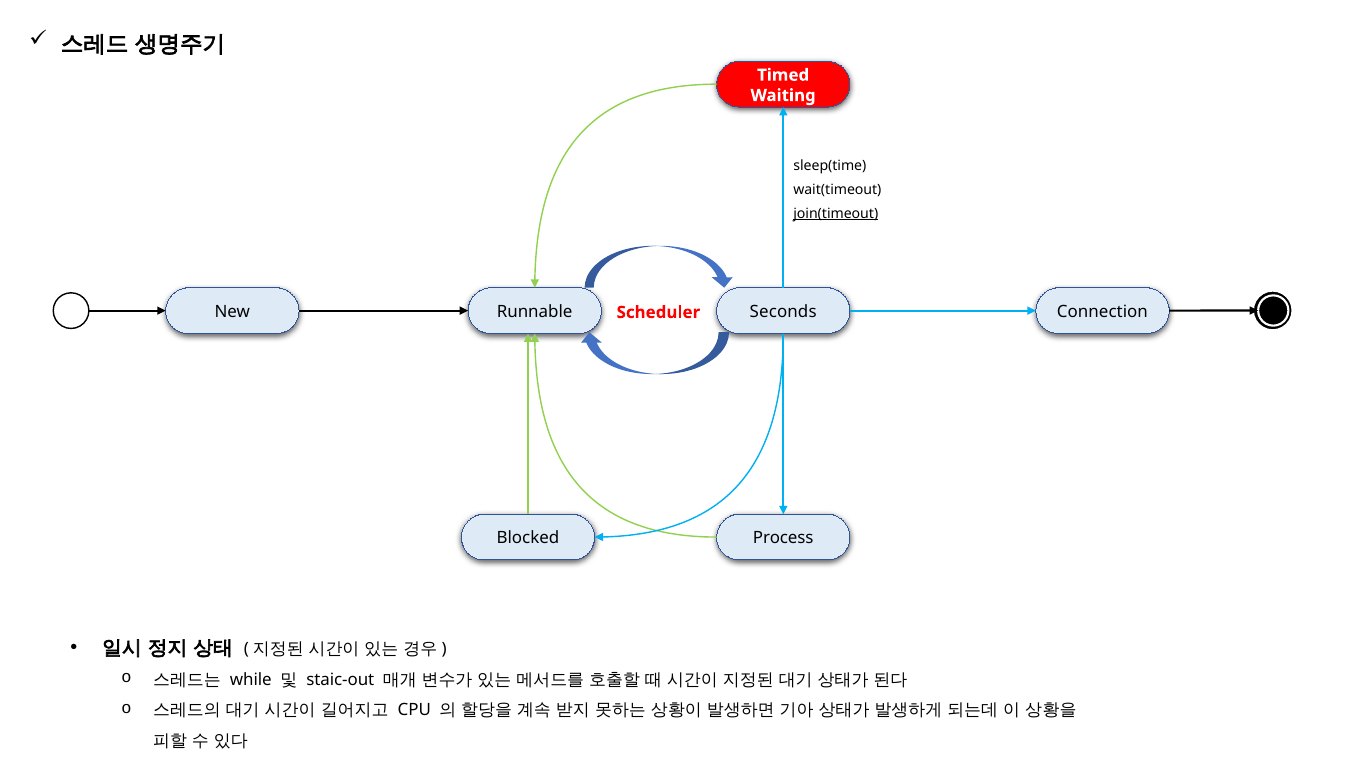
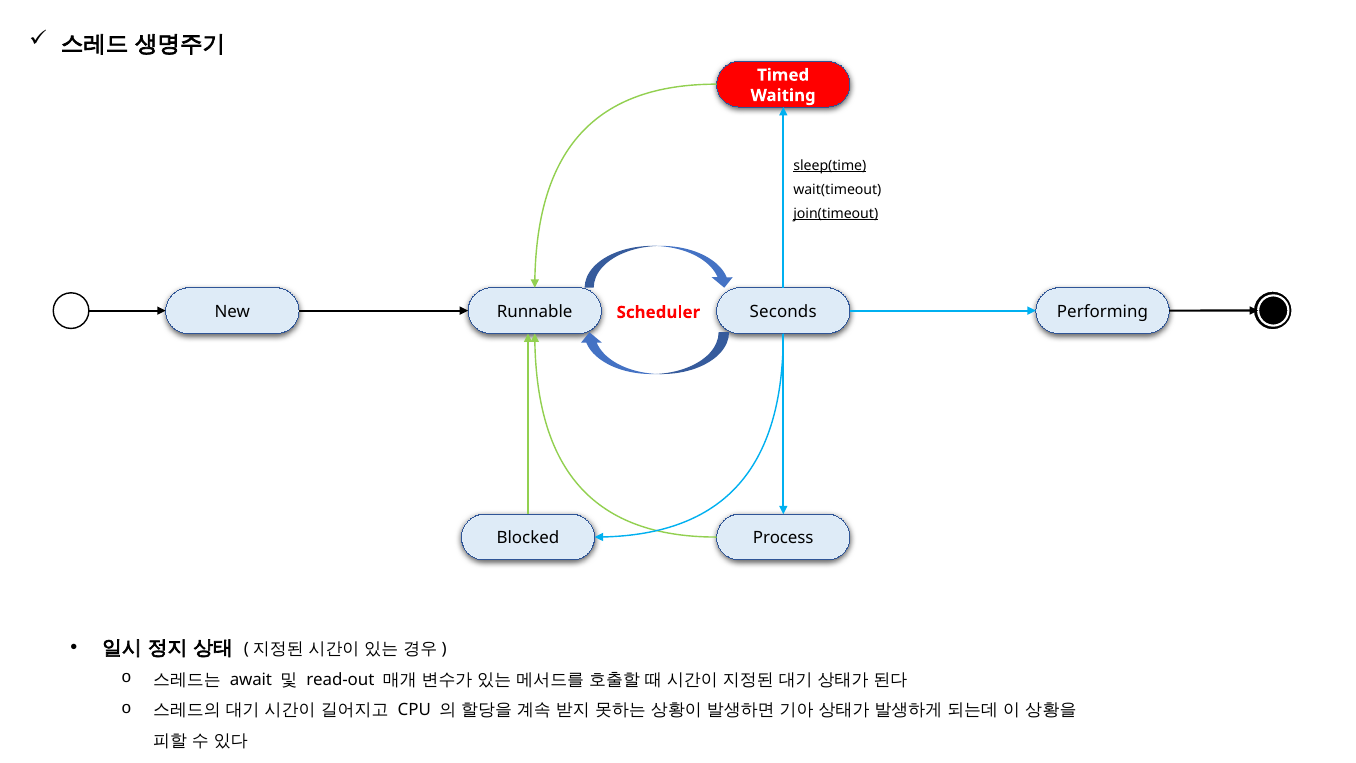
sleep(time underline: none -> present
Connection: Connection -> Performing
while: while -> await
staic-out: staic-out -> read-out
